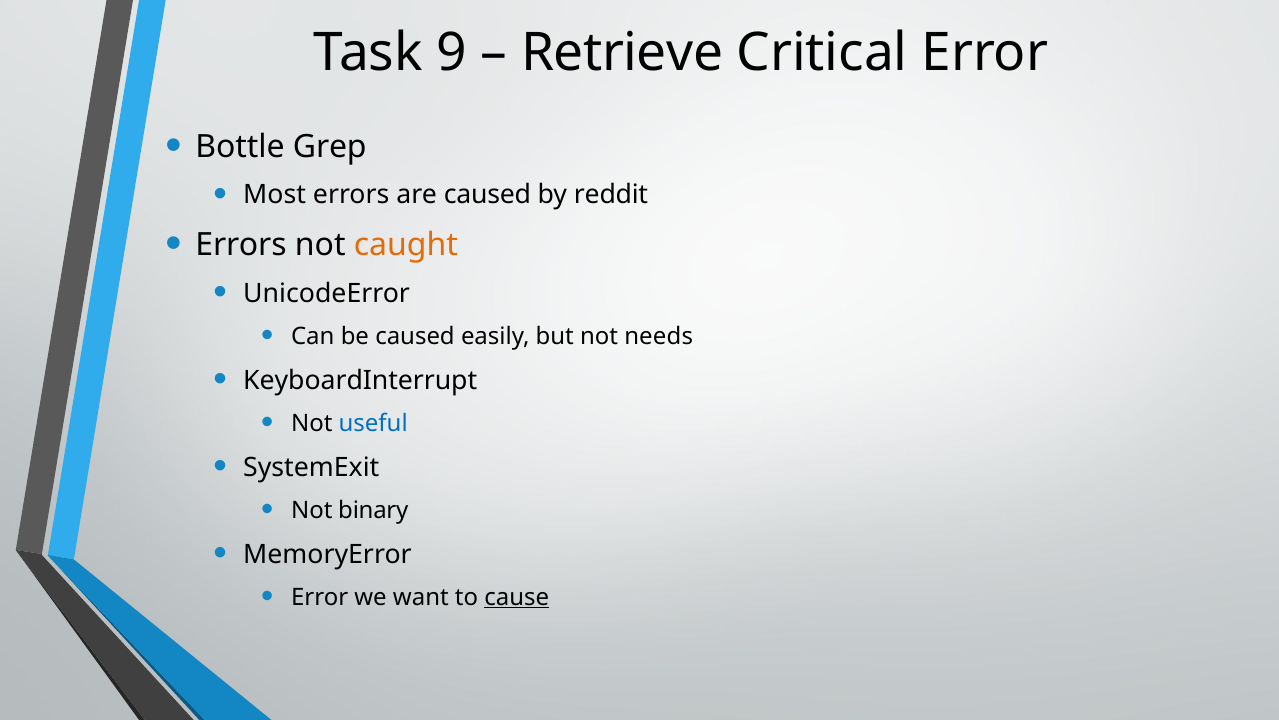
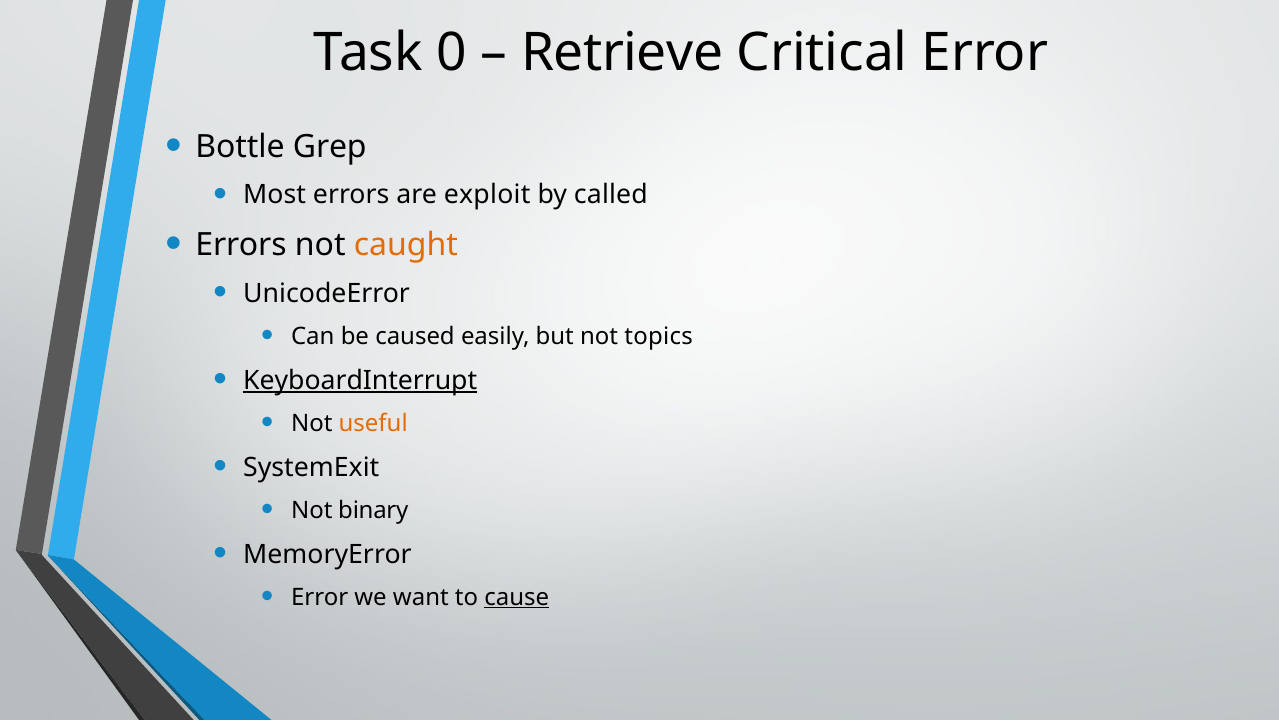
9: 9 -> 0
are caused: caused -> exploit
reddit: reddit -> called
needs: needs -> topics
KeyboardInterrupt underline: none -> present
useful colour: blue -> orange
